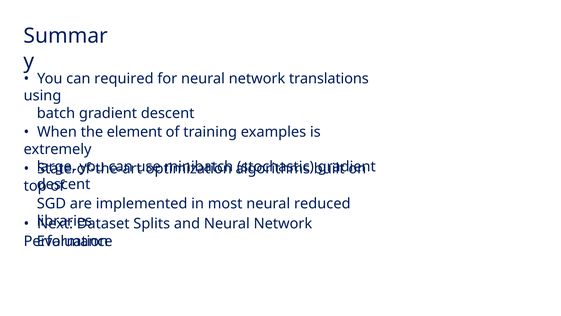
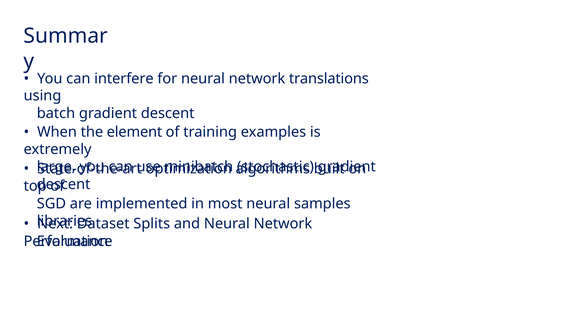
required: required -> interfere
reduced: reduced -> samples
